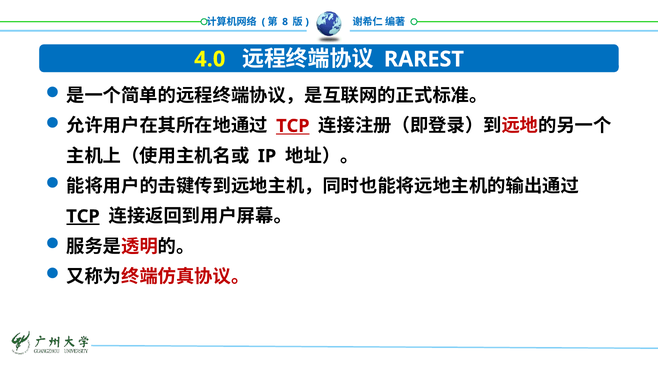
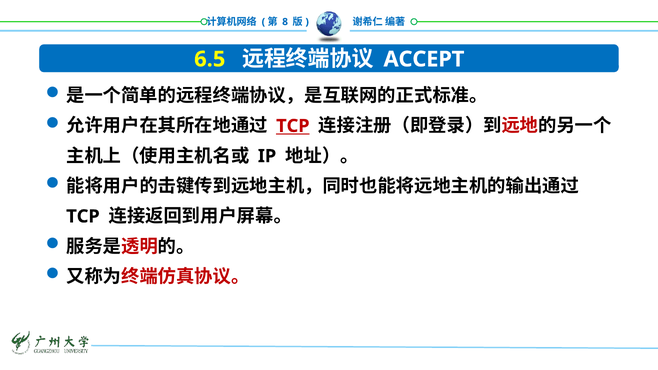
4.0: 4.0 -> 6.5
RAREST: RAREST -> ACCEPT
TCP at (83, 216) underline: present -> none
